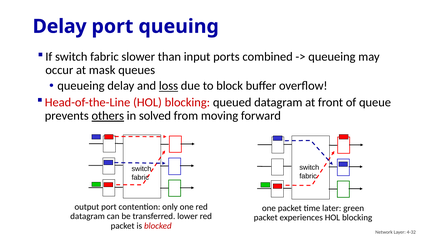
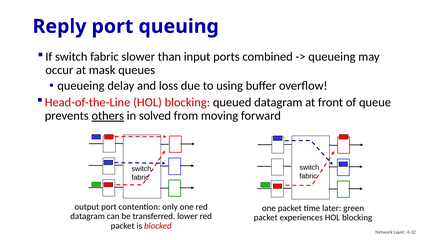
Delay at (60, 26): Delay -> Reply
loss underline: present -> none
block: block -> using
